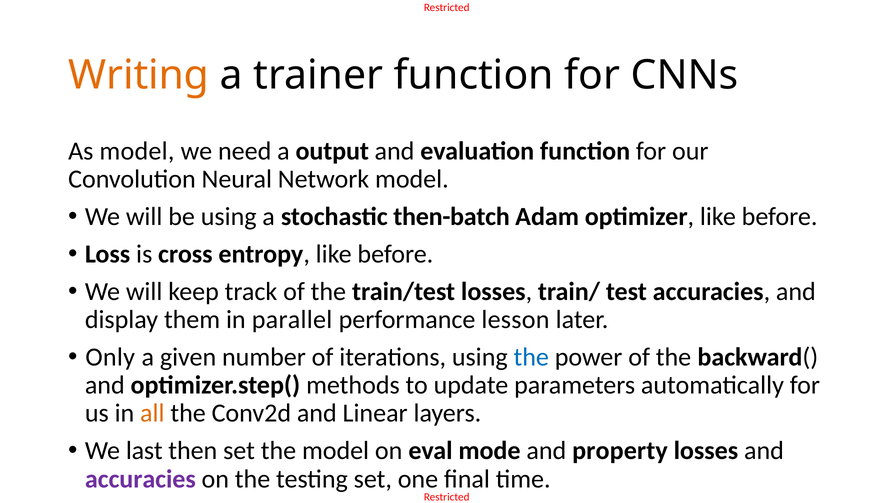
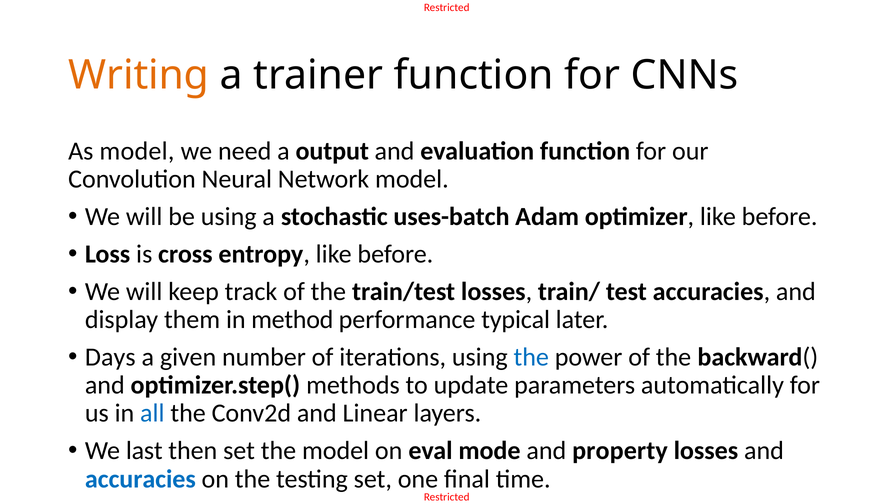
then-batch: then-batch -> uses-batch
parallel: parallel -> method
lesson: lesson -> typical
Only: Only -> Days
all colour: orange -> blue
accuracies at (140, 479) colour: purple -> blue
